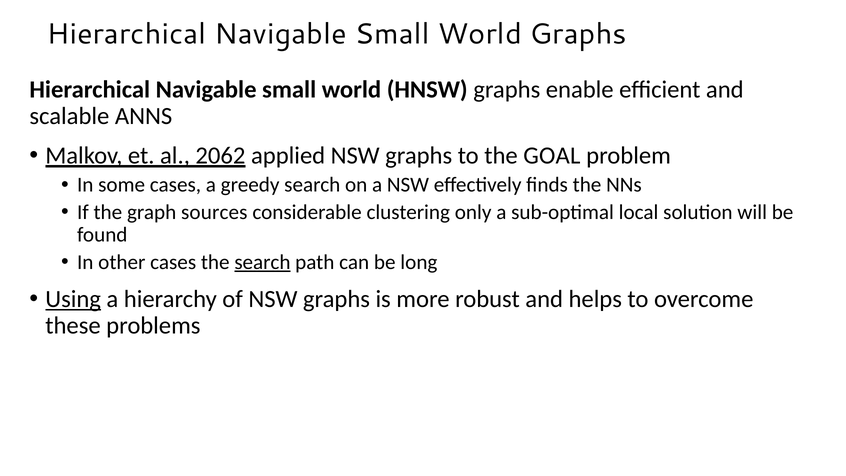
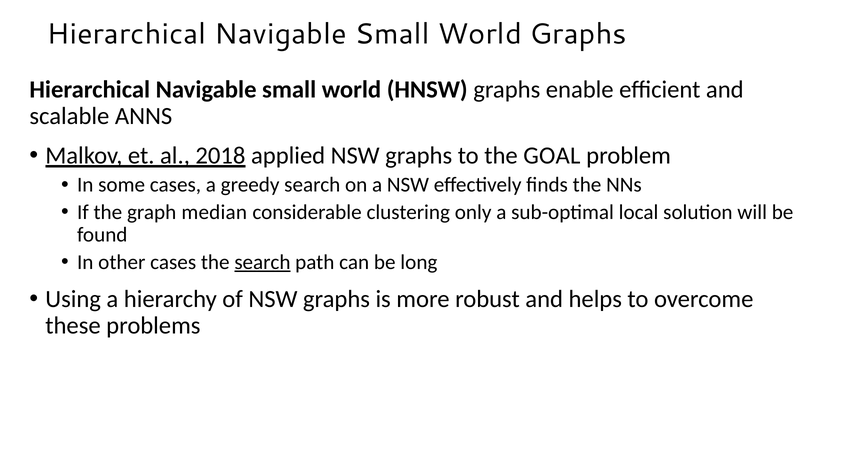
2062: 2062 -> 2018
sources: sources -> median
Using underline: present -> none
